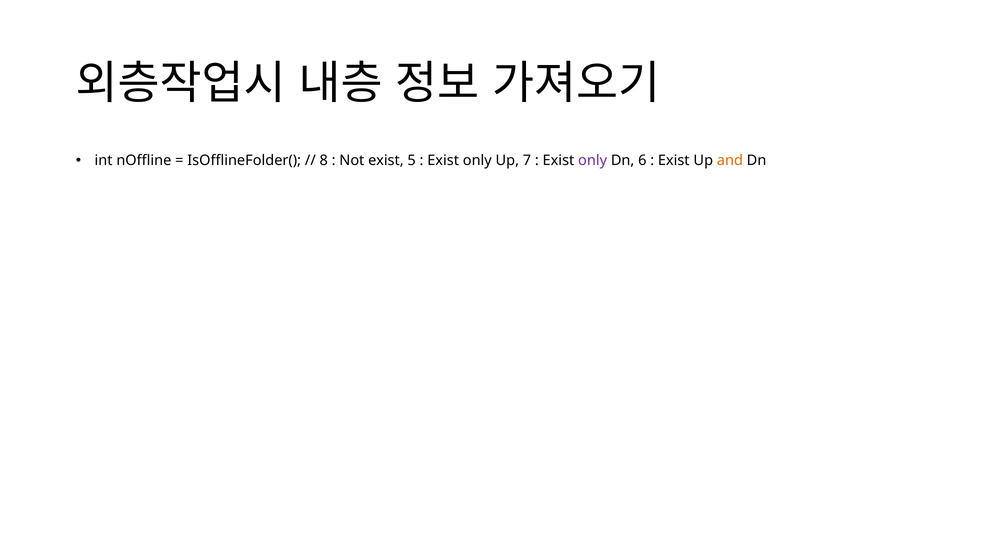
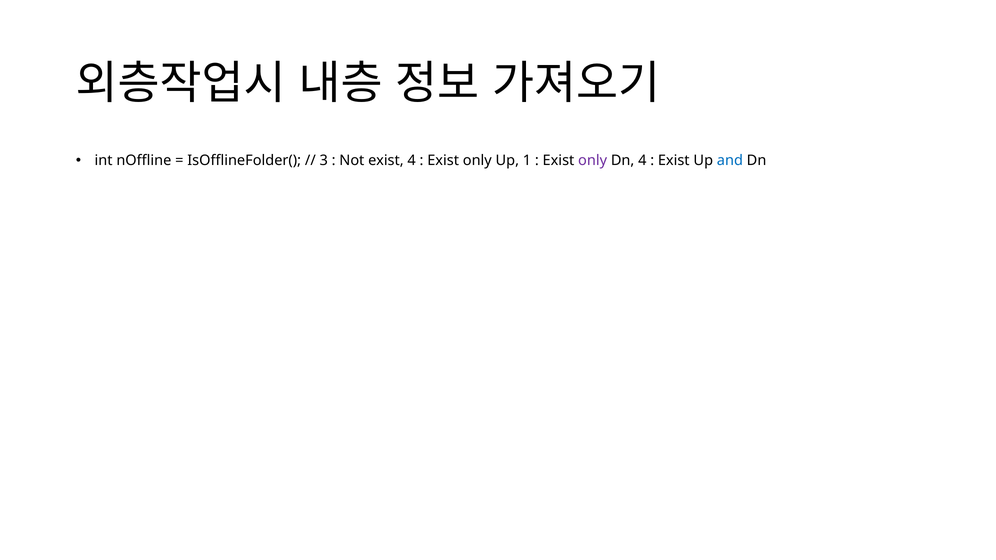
8: 8 -> 3
exist 5: 5 -> 4
7: 7 -> 1
Dn 6: 6 -> 4
and colour: orange -> blue
